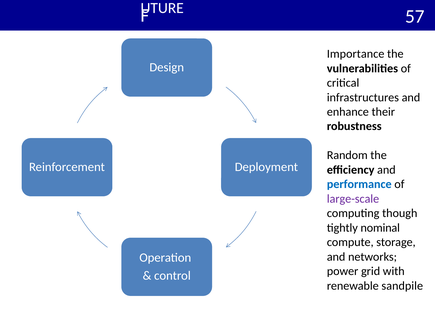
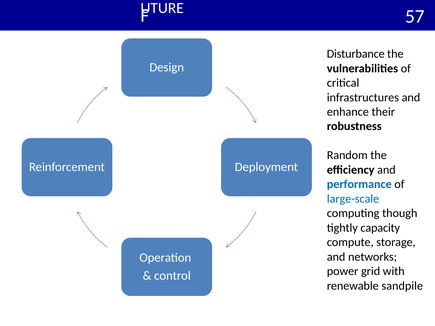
Importance: Importance -> Disturbance
large-scale colour: purple -> blue
nominal: nominal -> capacity
